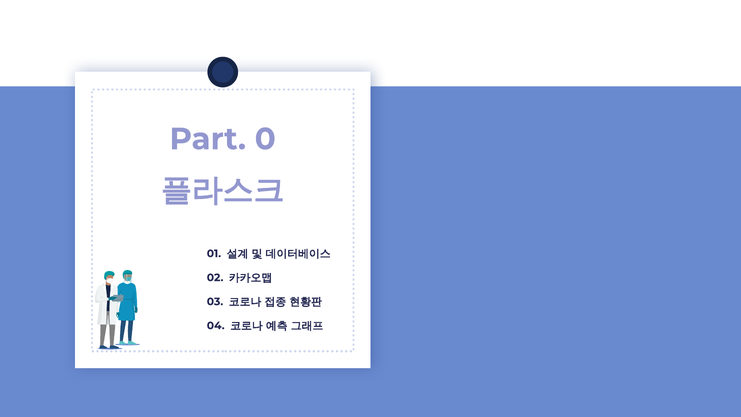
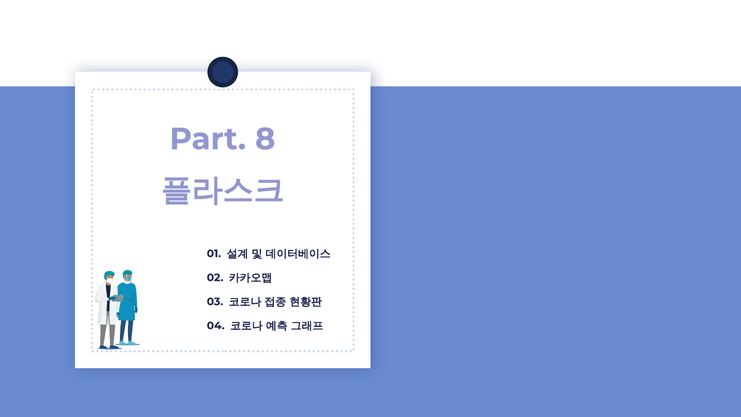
0: 0 -> 8
